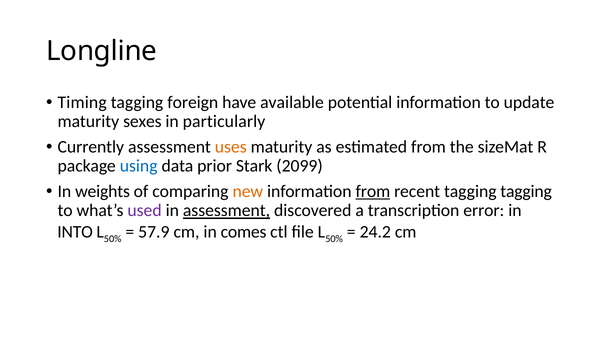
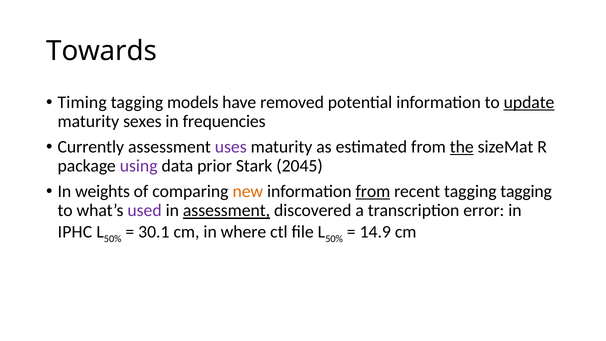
Longline: Longline -> Towards
foreign: foreign -> models
available: available -> removed
update underline: none -> present
particularly: particularly -> frequencies
uses colour: orange -> purple
the underline: none -> present
using colour: blue -> purple
2099: 2099 -> 2045
INTO: INTO -> IPHC
57.9: 57.9 -> 30.1
comes: comes -> where
24.2: 24.2 -> 14.9
